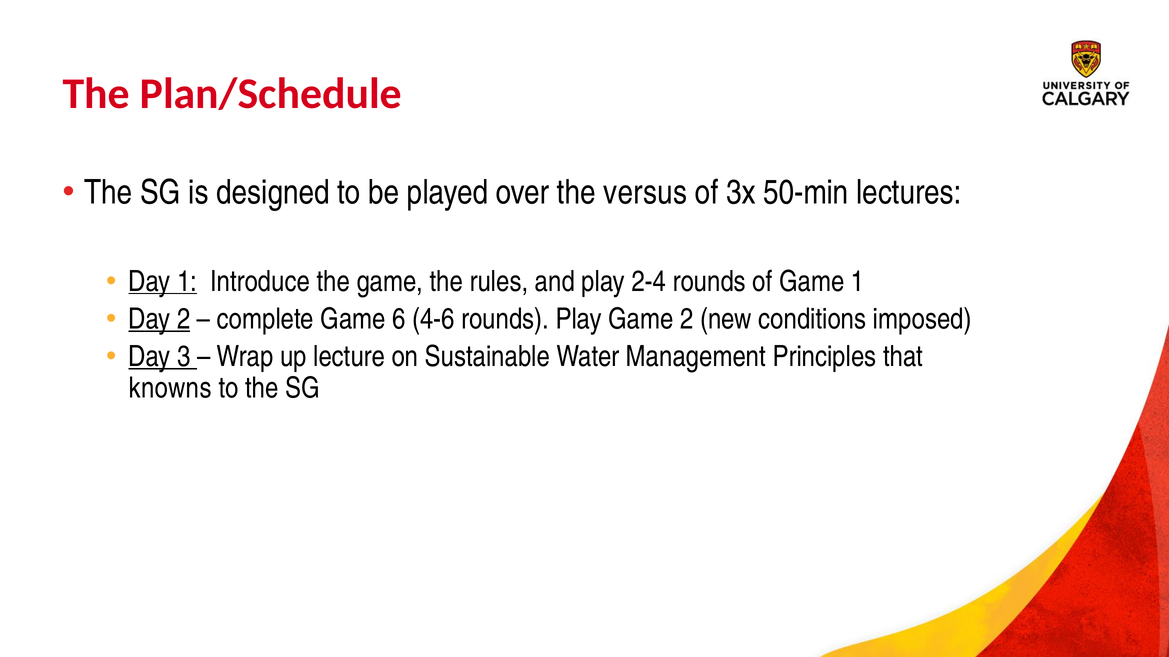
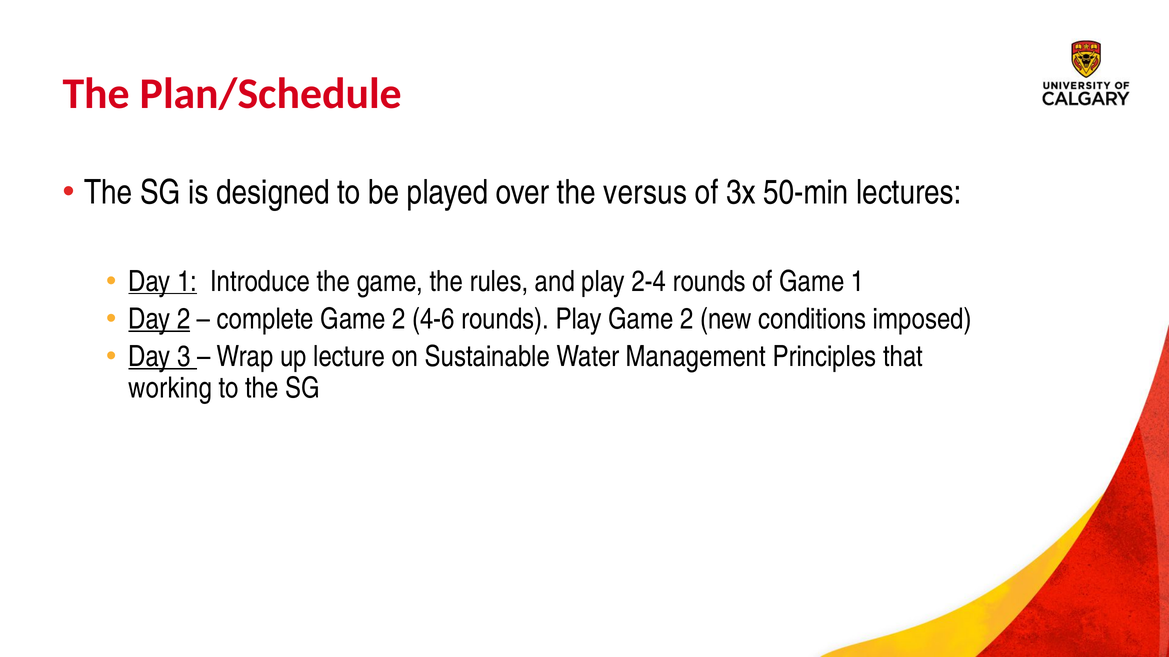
complete Game 6: 6 -> 2
knowns: knowns -> working
